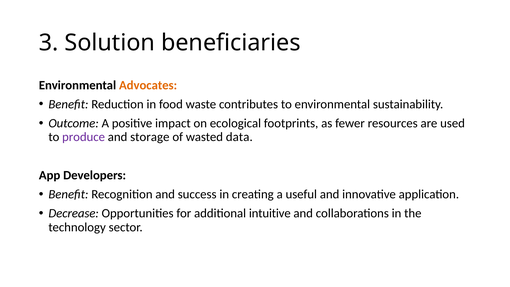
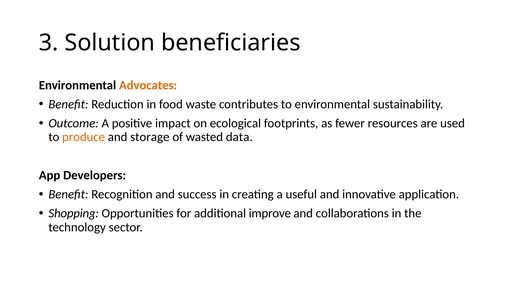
produce colour: purple -> orange
Decrease: Decrease -> Shopping
intuitive: intuitive -> improve
